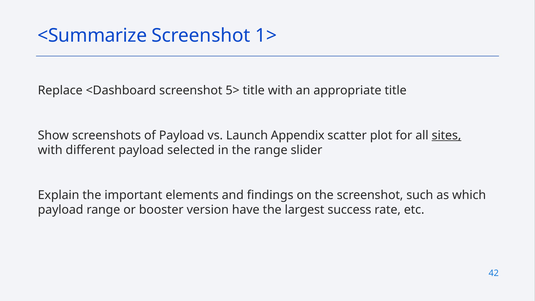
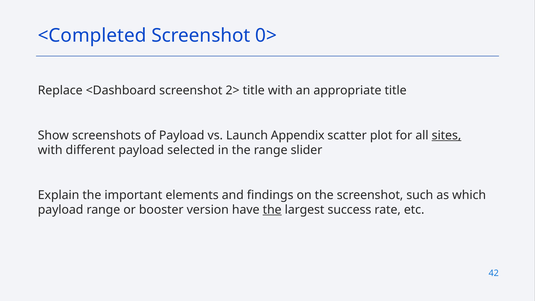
<Summarize: <Summarize -> <Completed
1>: 1> -> 0>
5>: 5> -> 2>
the at (272, 210) underline: none -> present
